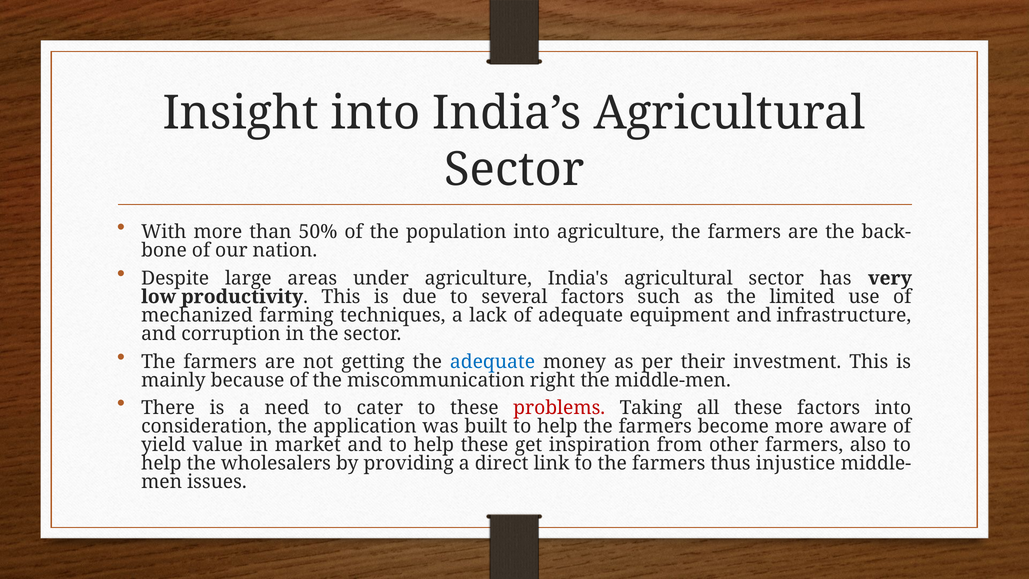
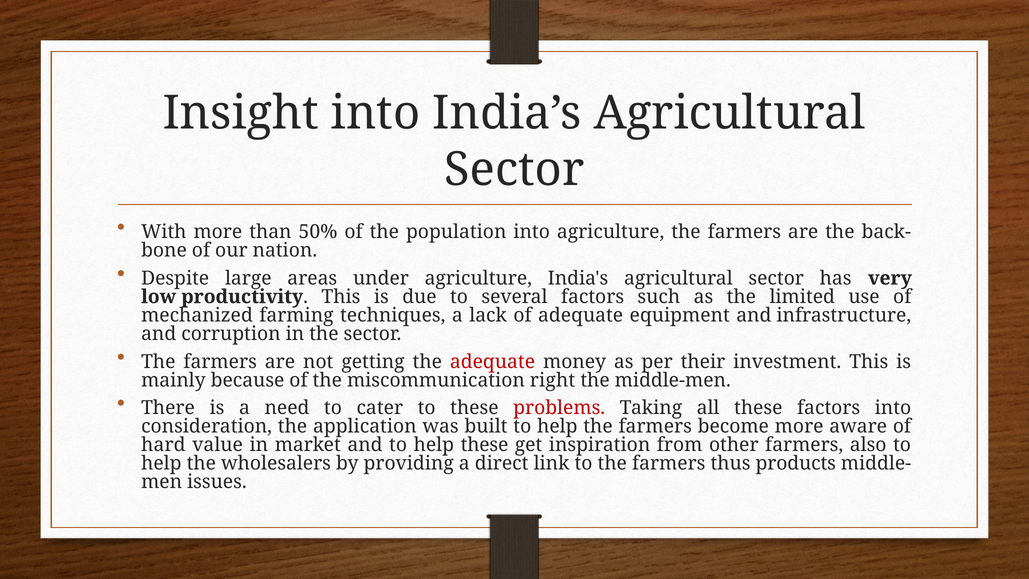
adequate at (493, 362) colour: blue -> red
yield: yield -> hard
injustice: injustice -> products
